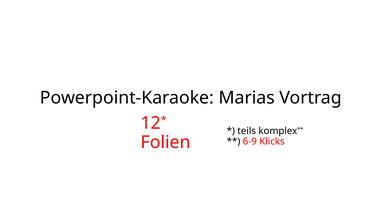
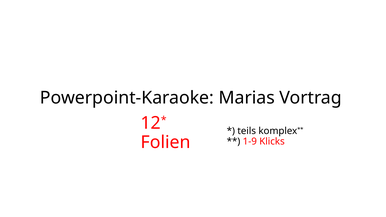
6-9: 6-9 -> 1-9
